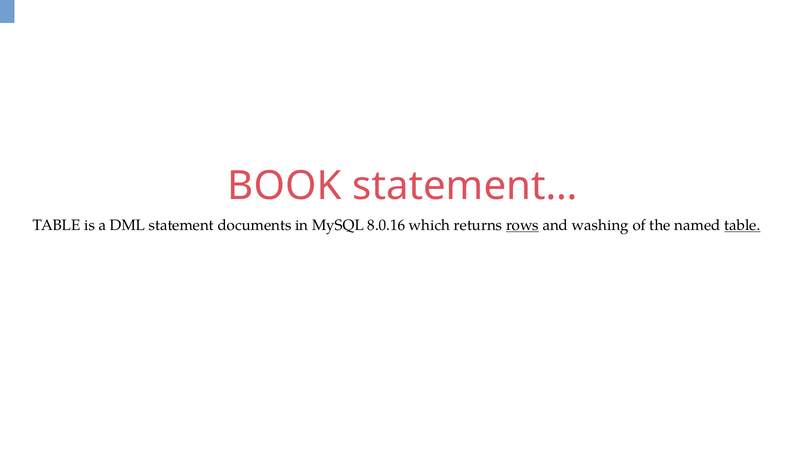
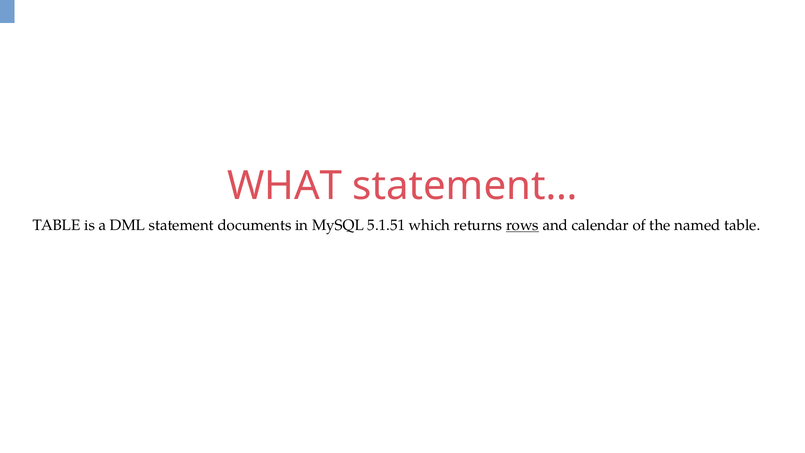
BOOK: BOOK -> WHAT
8.0.16: 8.0.16 -> 5.1.51
washing: washing -> calendar
table at (742, 225) underline: present -> none
